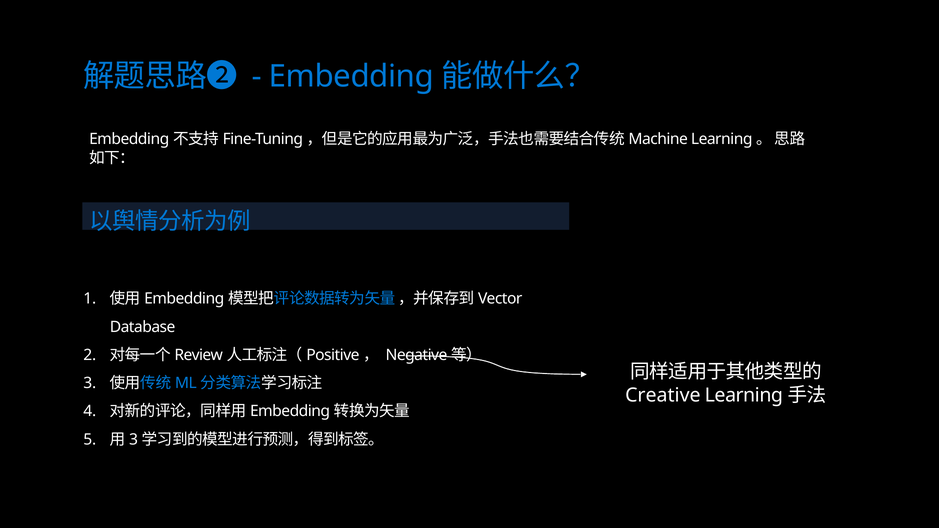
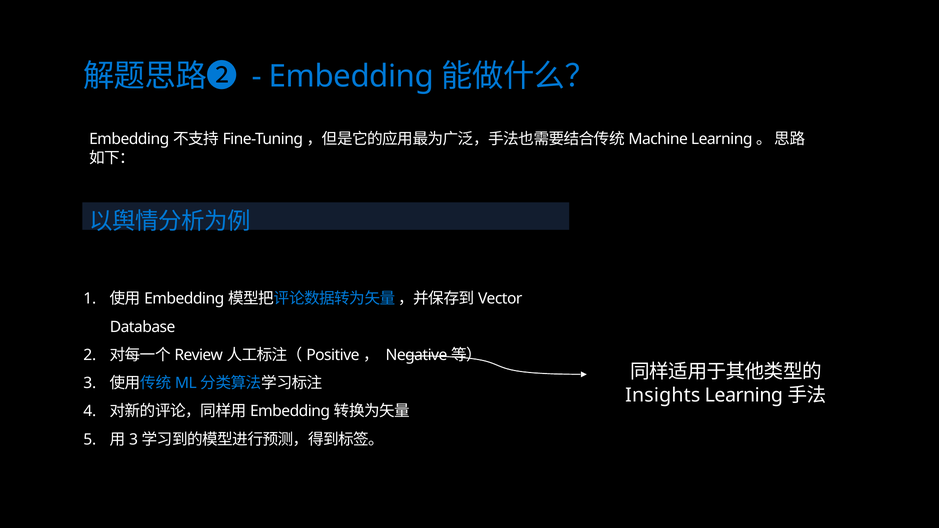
Creative: Creative -> Insights
